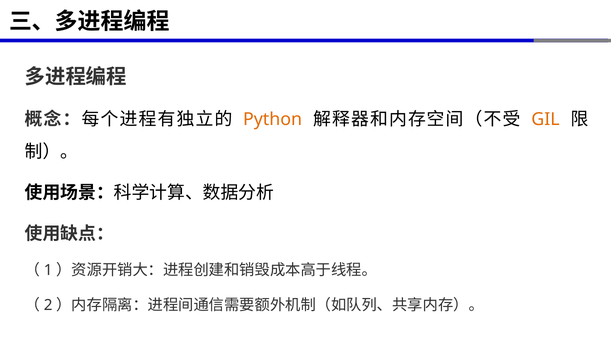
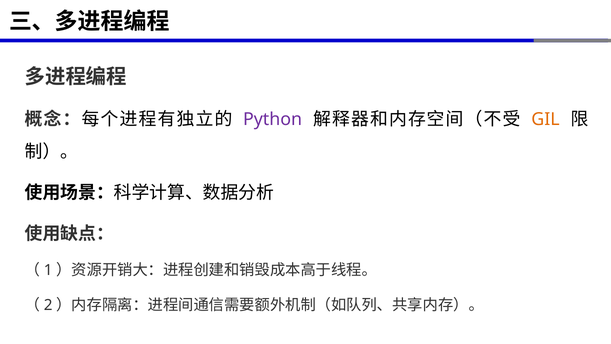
Python colour: orange -> purple
